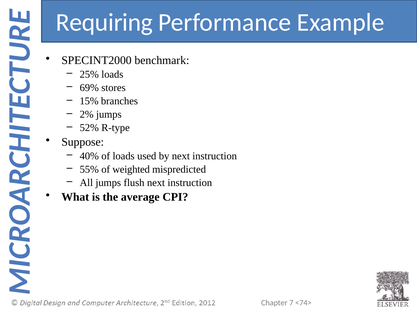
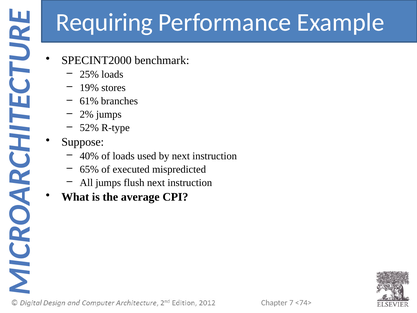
69%: 69% -> 19%
15%: 15% -> 61%
55%: 55% -> 65%
weighted: weighted -> executed
